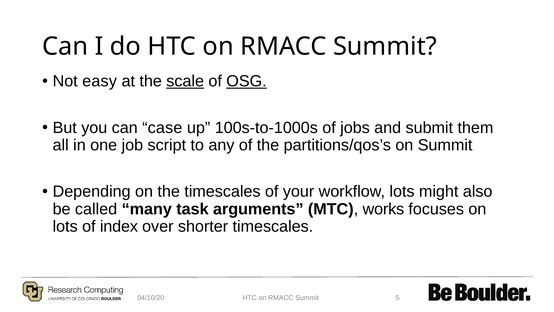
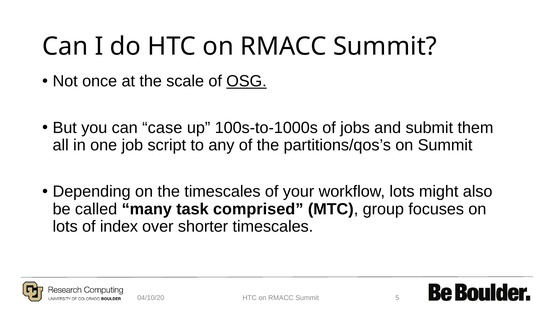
easy: easy -> once
scale underline: present -> none
arguments: arguments -> comprised
works: works -> group
